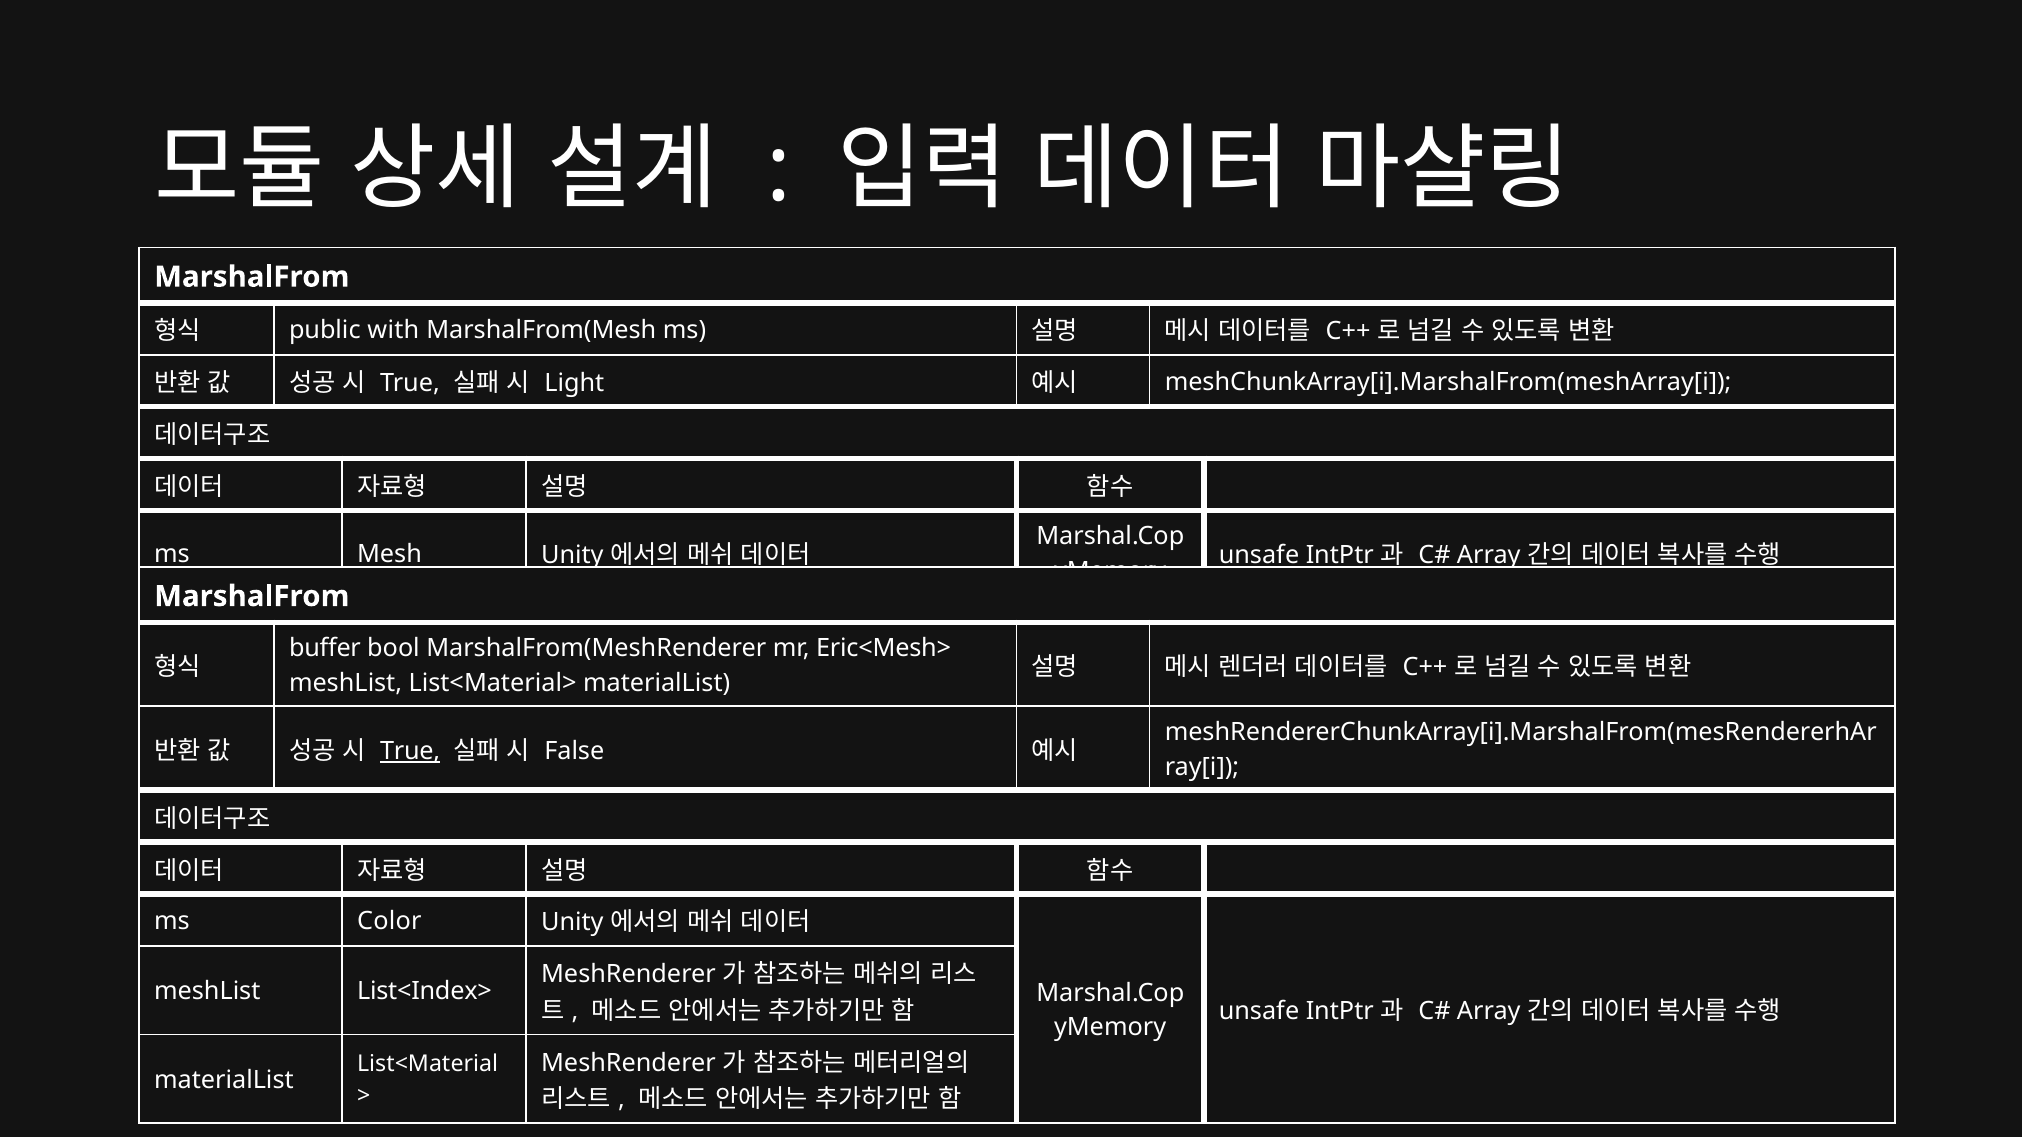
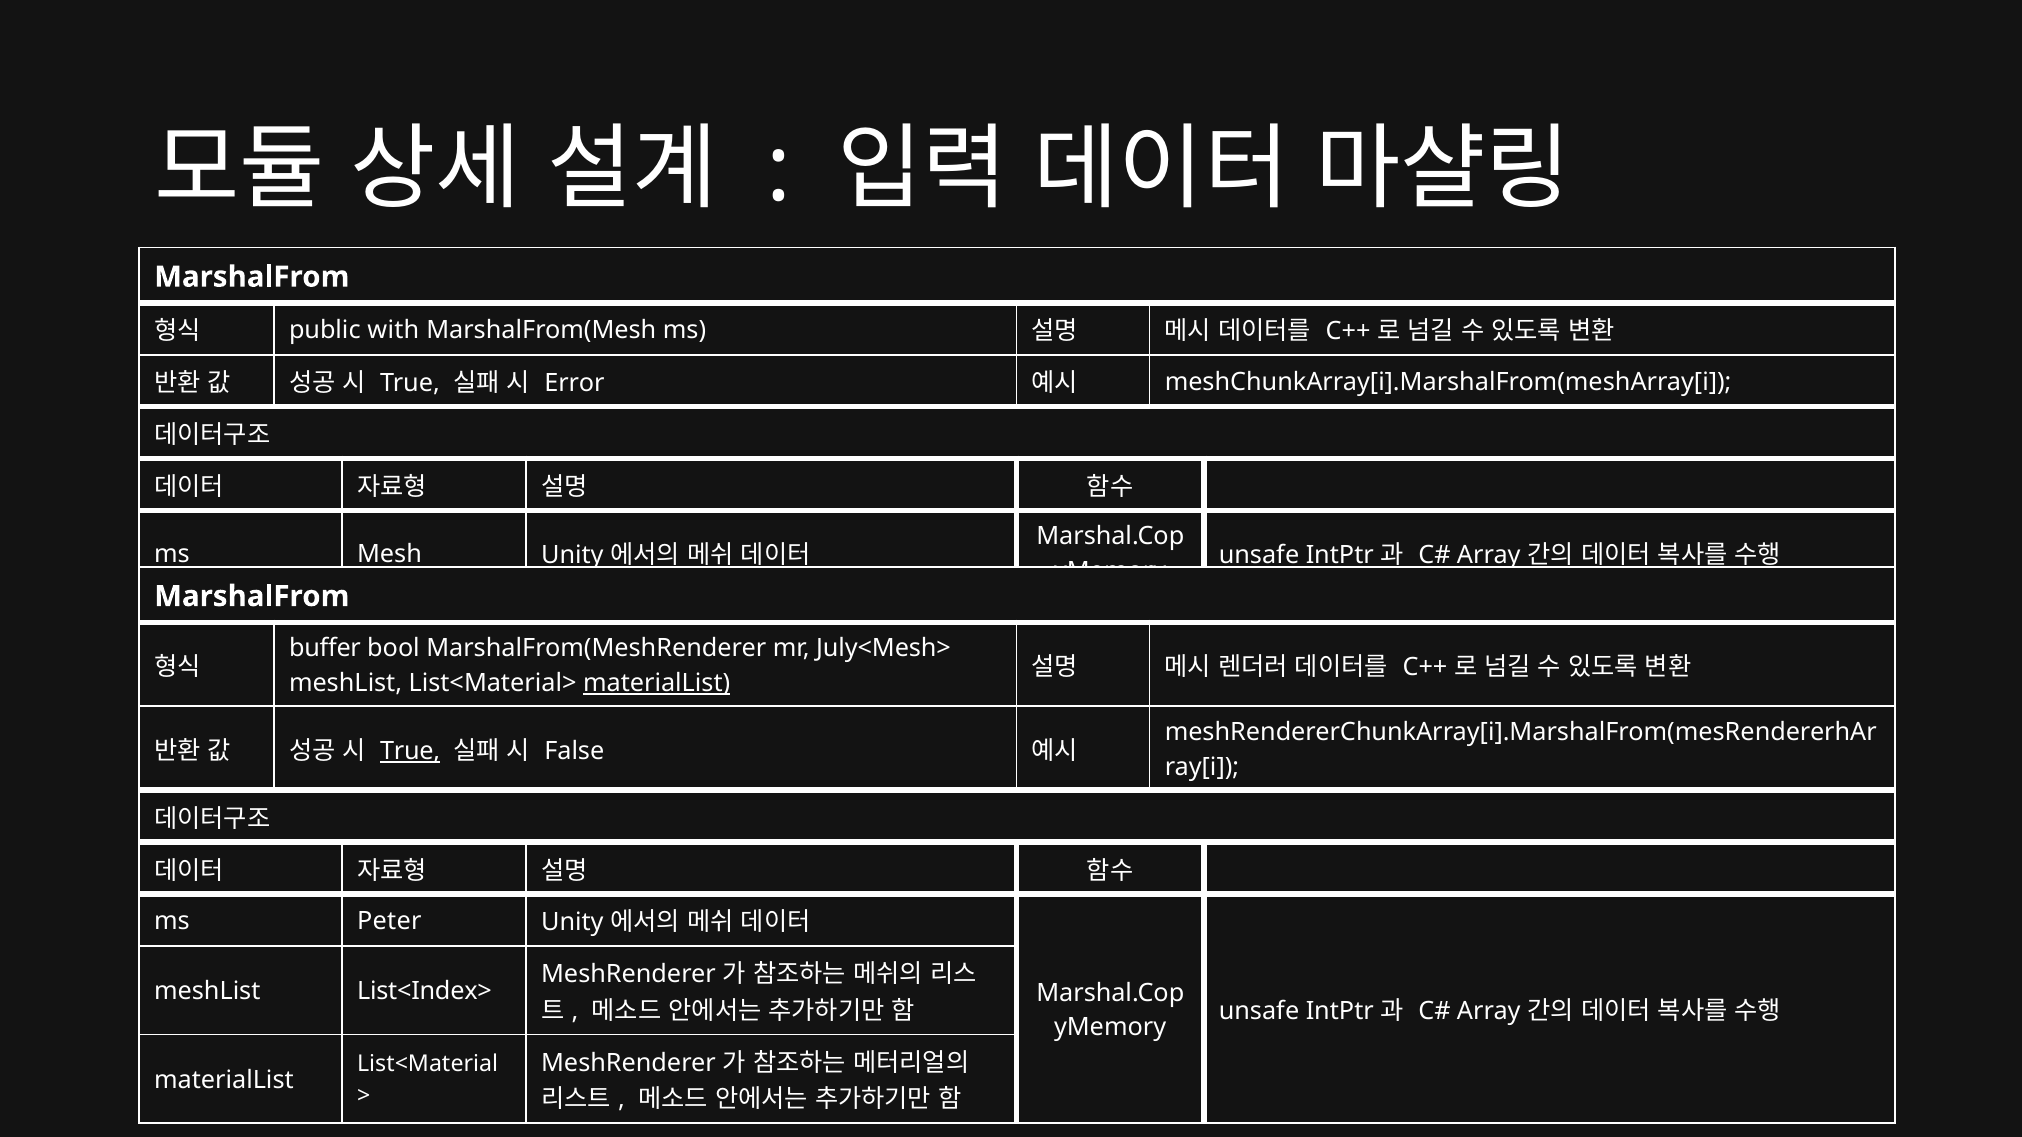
Light: Light -> Error
Eric<Mesh>: Eric<Mesh> -> July<Mesh>
materialList at (657, 683) underline: none -> present
Color: Color -> Peter
